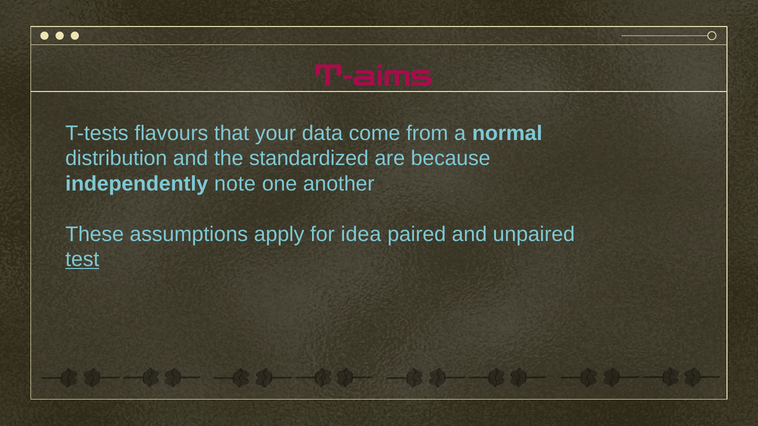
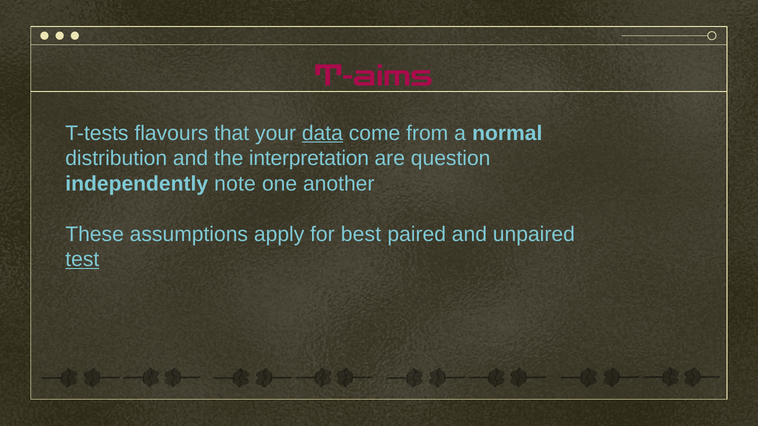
data underline: none -> present
standardized: standardized -> interpretation
because: because -> question
idea: idea -> best
